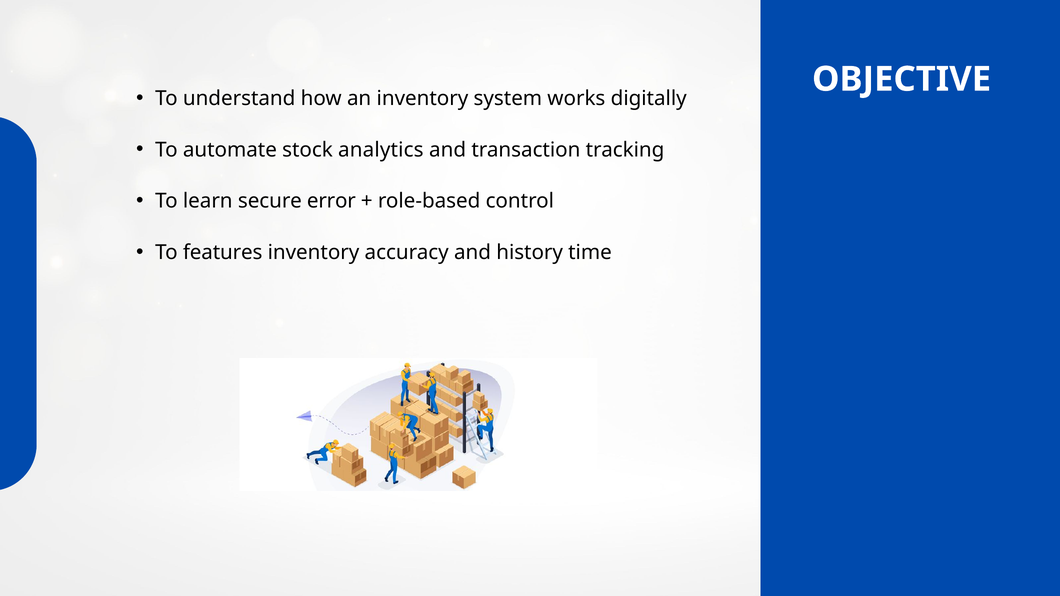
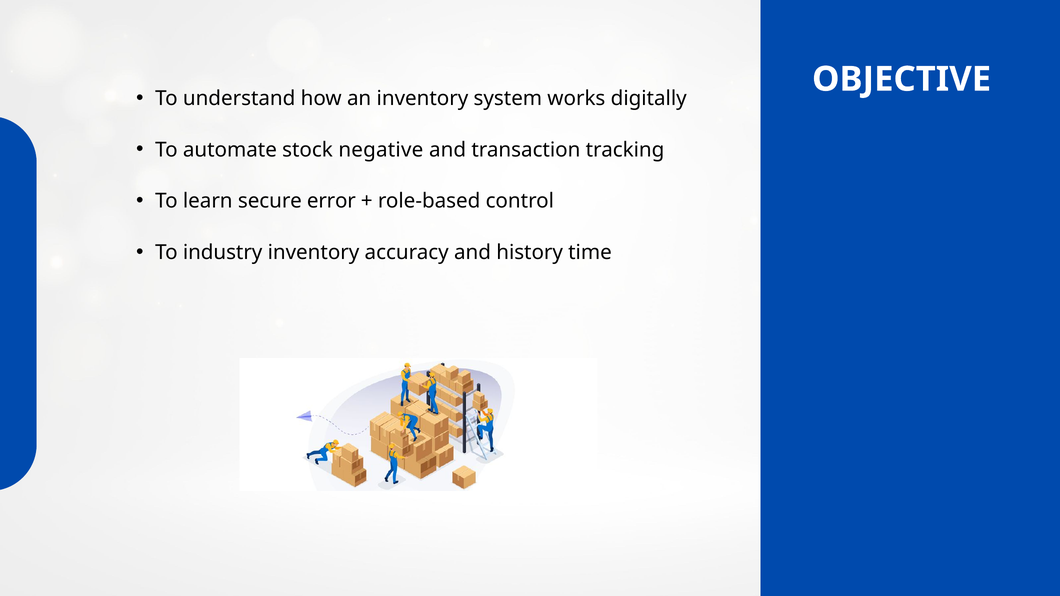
analytics: analytics -> negative
features: features -> industry
